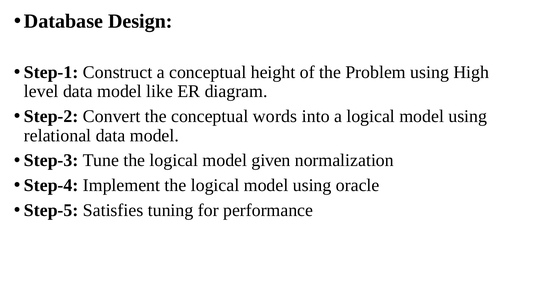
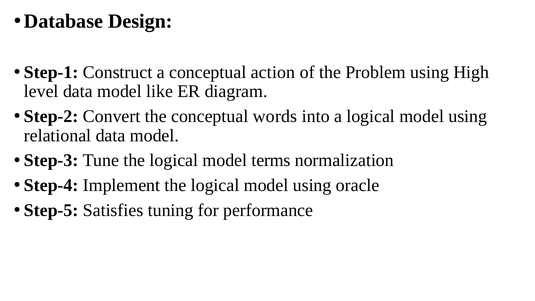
height: height -> action
given: given -> terms
